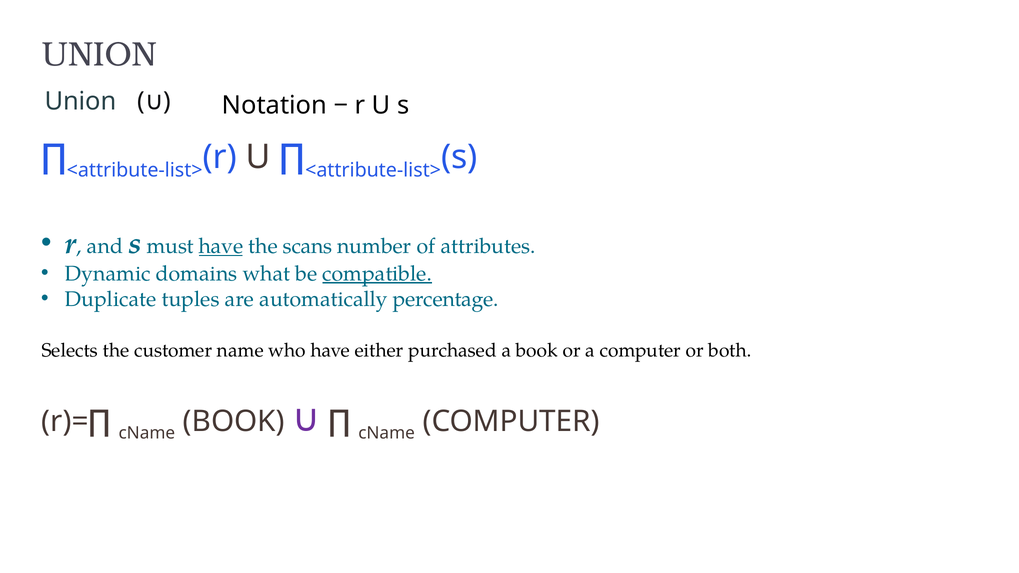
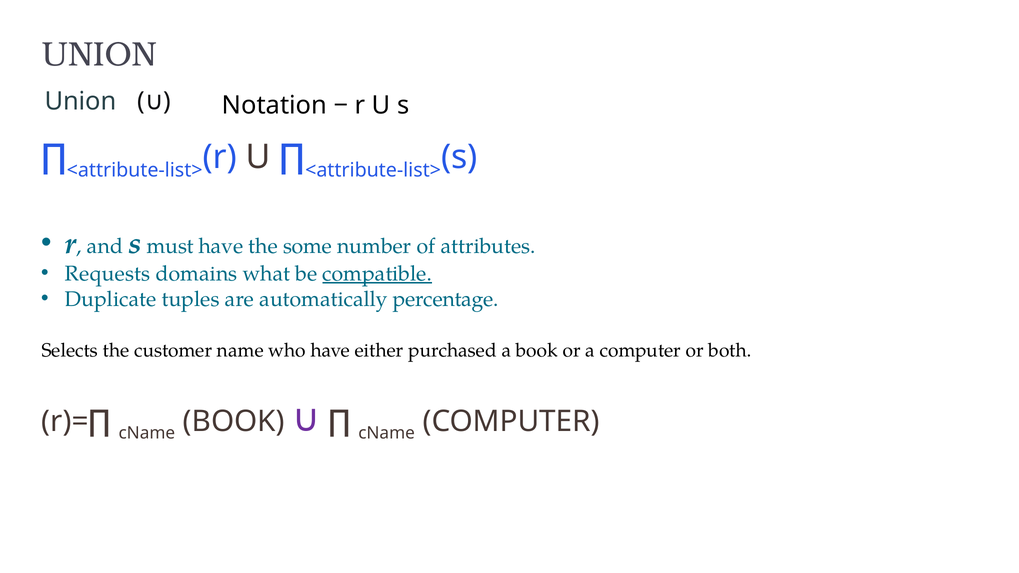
have at (221, 247) underline: present -> none
scans: scans -> some
Dynamic: Dynamic -> Requests
